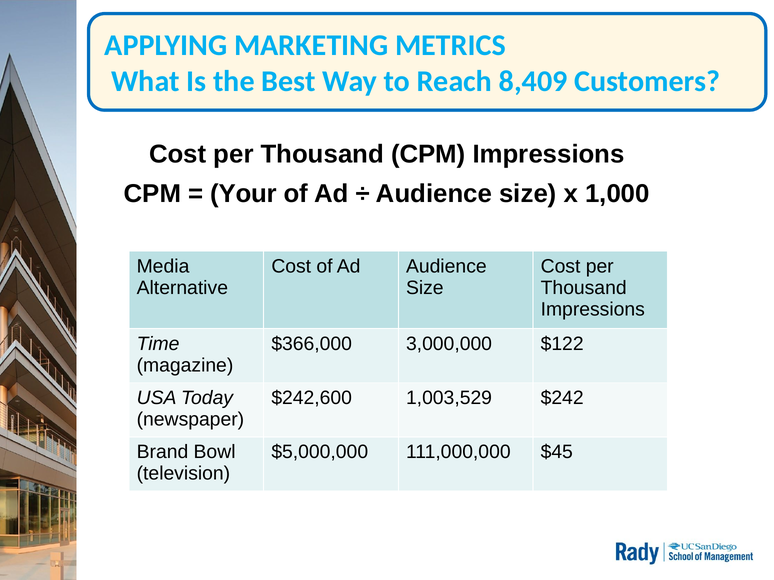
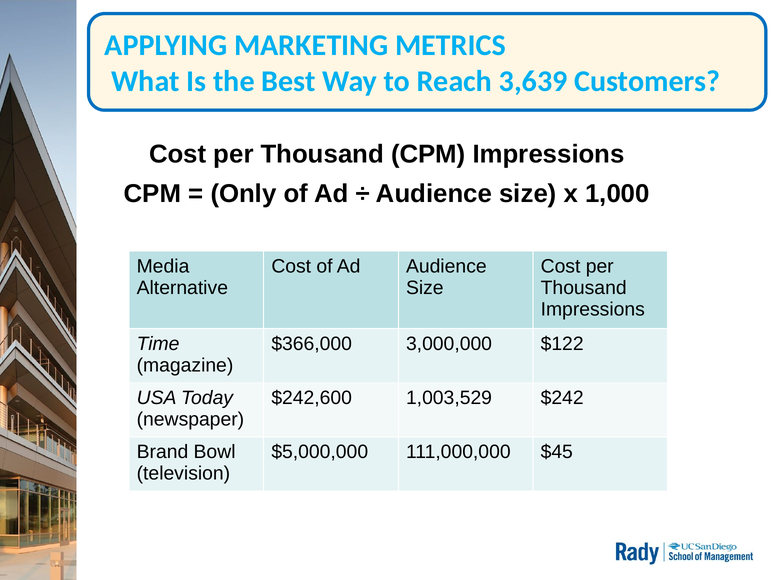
8,409: 8,409 -> 3,639
Your: Your -> Only
